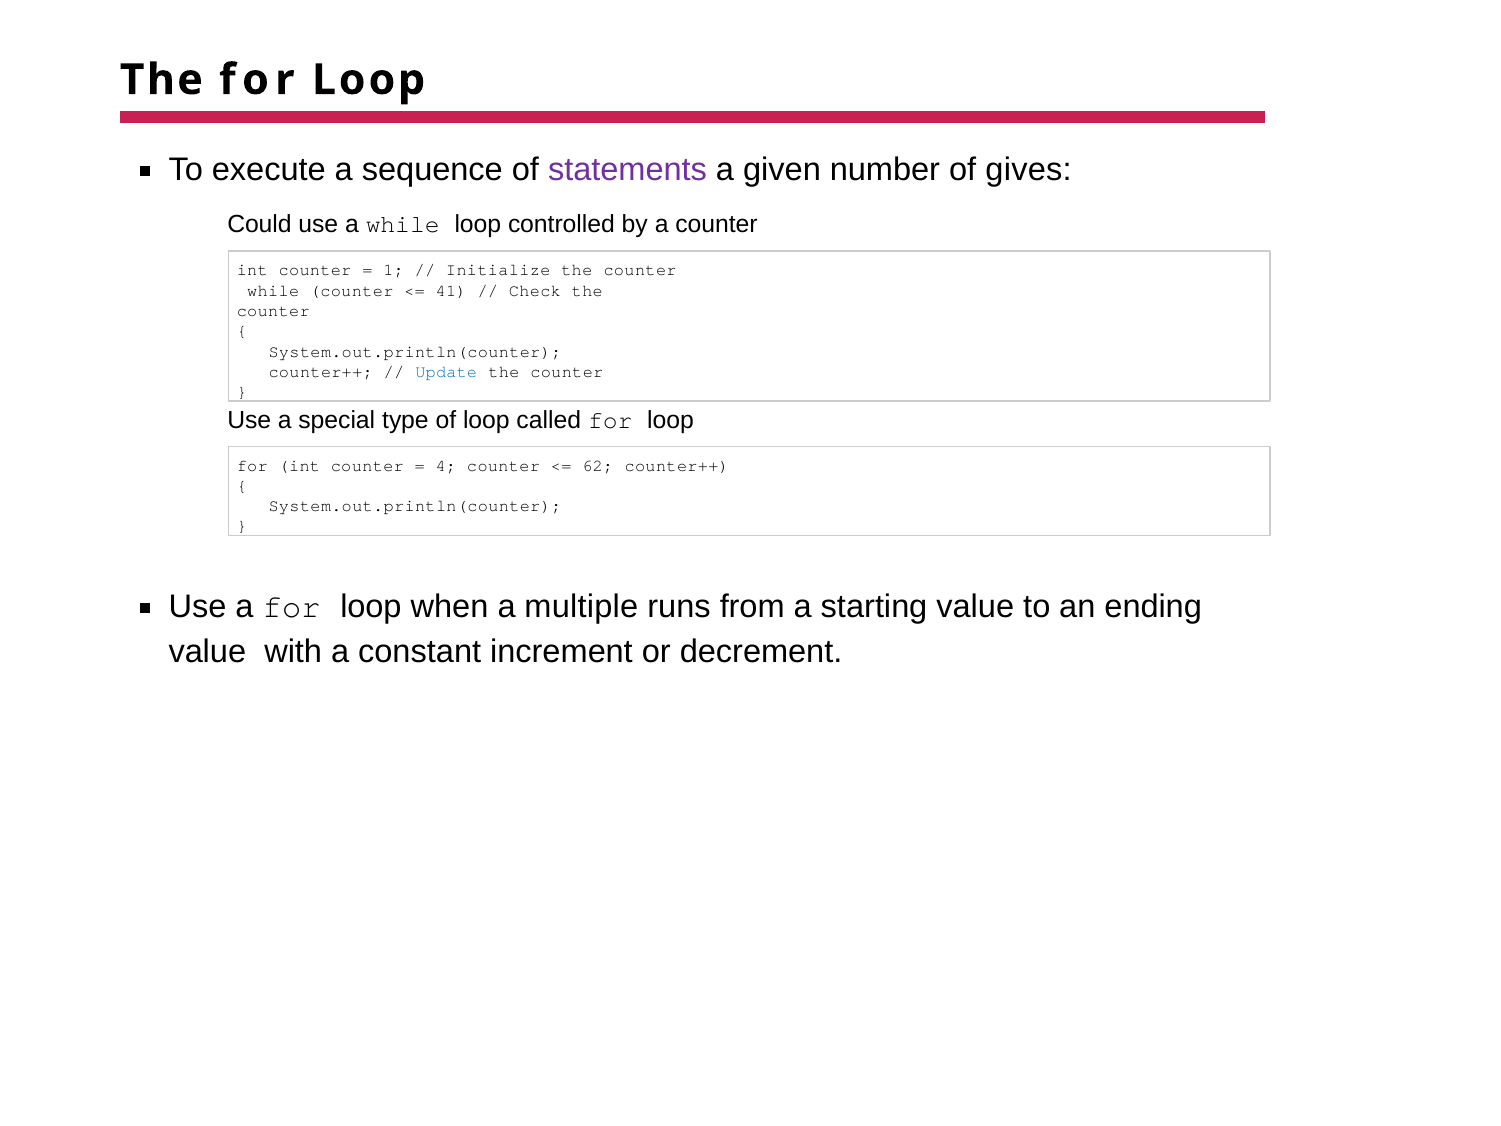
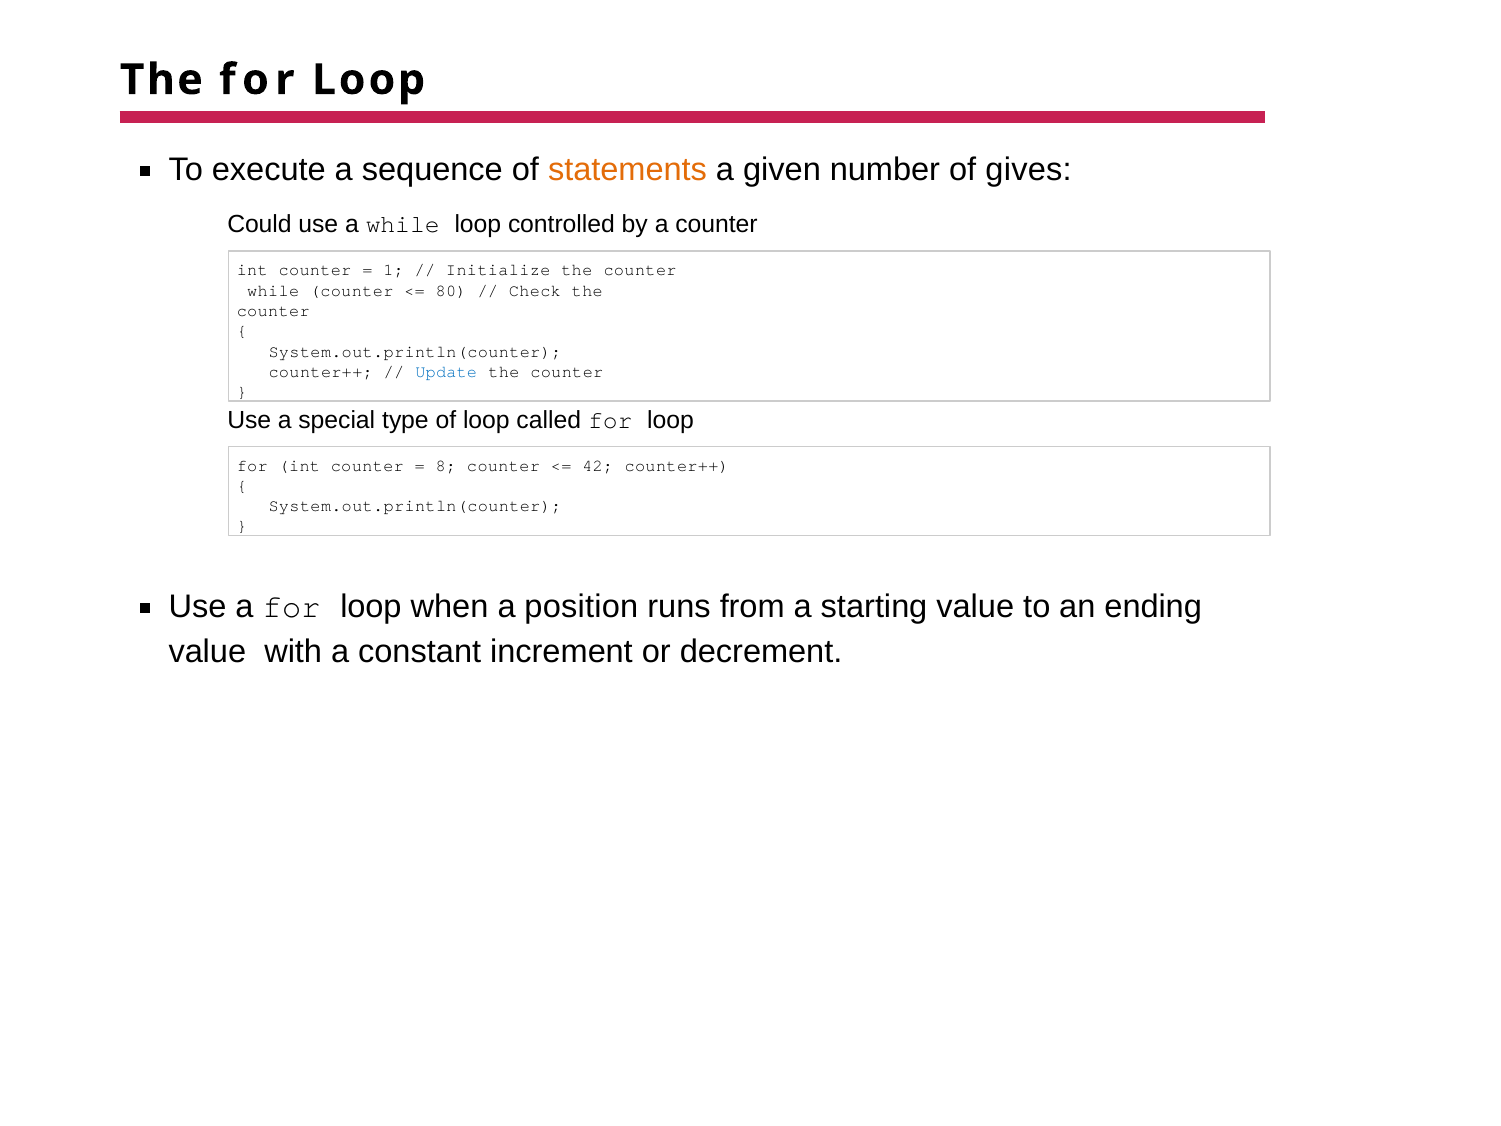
statements colour: purple -> orange
41: 41 -> 80
4: 4 -> 8
62: 62 -> 42
multiple: multiple -> position
